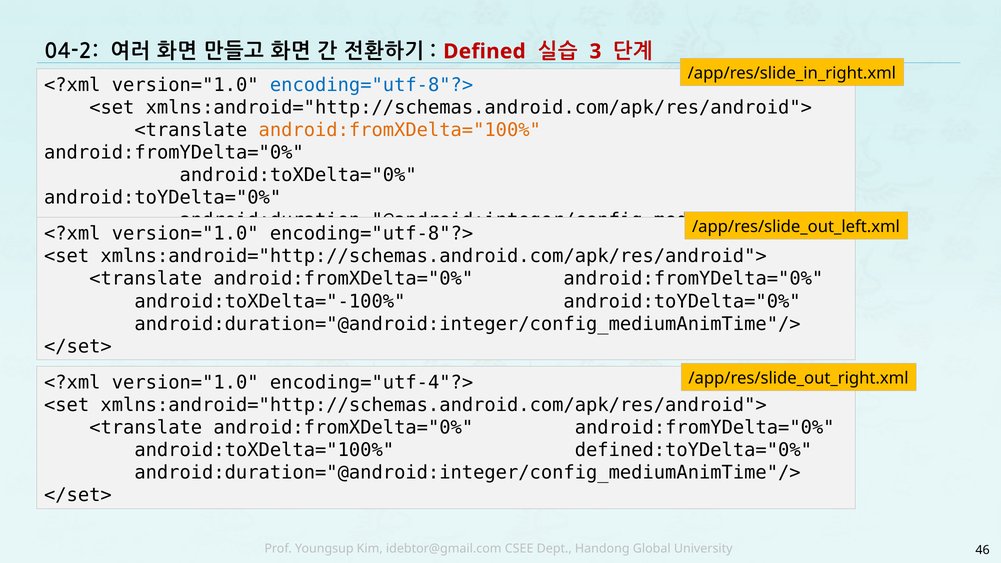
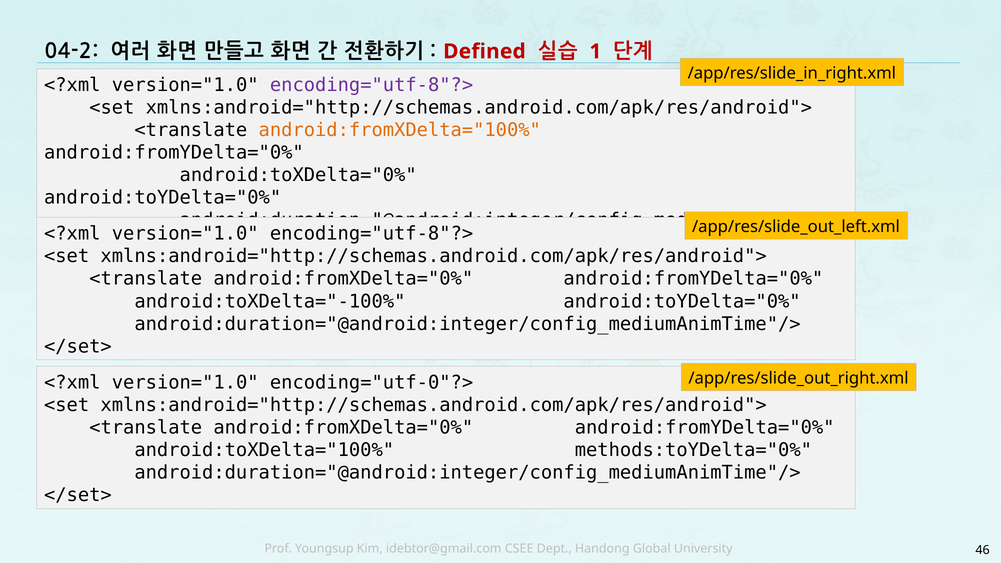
3: 3 -> 1
encoding="utf-8"?> at (372, 85) colour: blue -> purple
encoding="utf-4"?>: encoding="utf-4"?> -> encoding="utf-0"?>
defined:toYDelta="0%: defined:toYDelta="0% -> methods:toYDelta="0%
